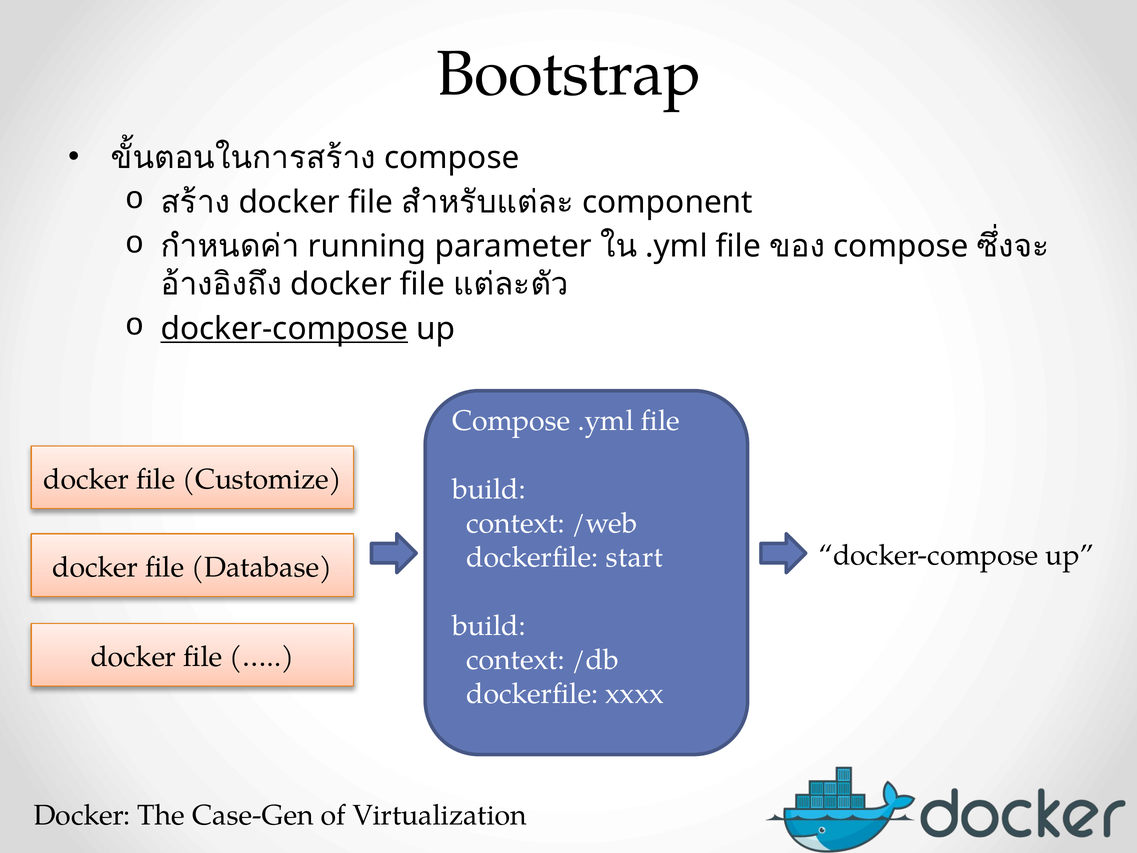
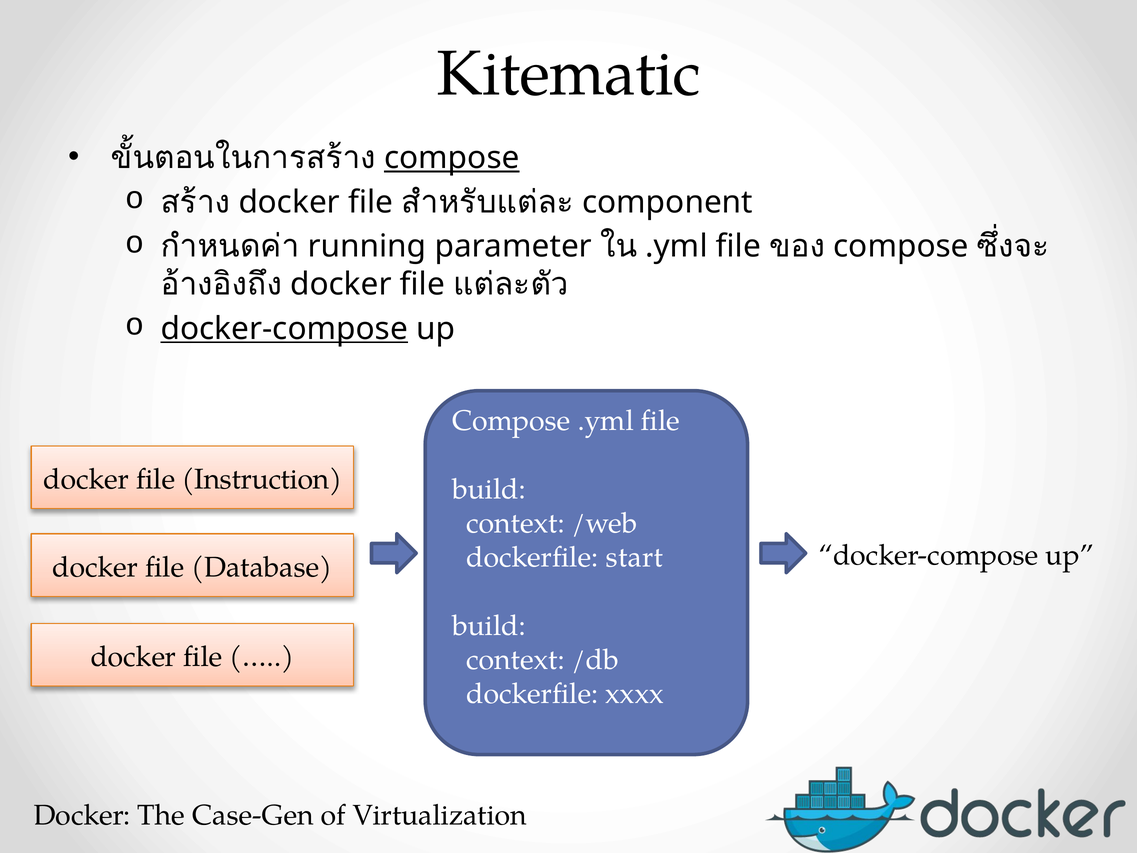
Bootstrap: Bootstrap -> Kitematic
compose at (452, 158) underline: none -> present
Customize: Customize -> Instruction
